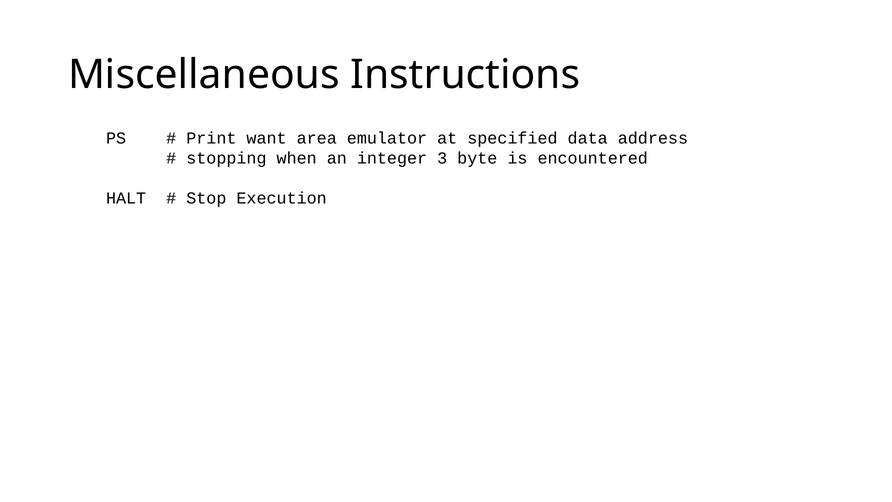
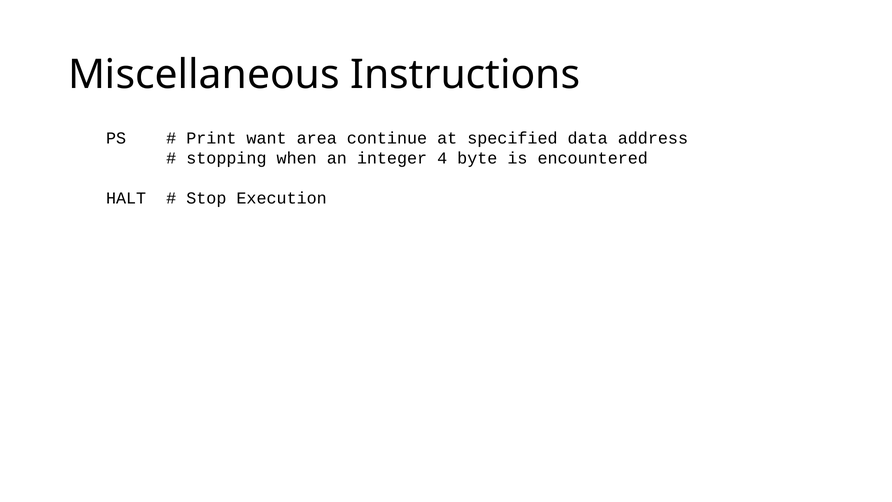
emulator: emulator -> continue
3: 3 -> 4
